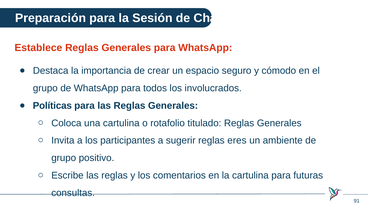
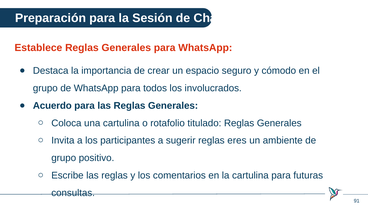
Políticas: Políticas -> Acuerdo
